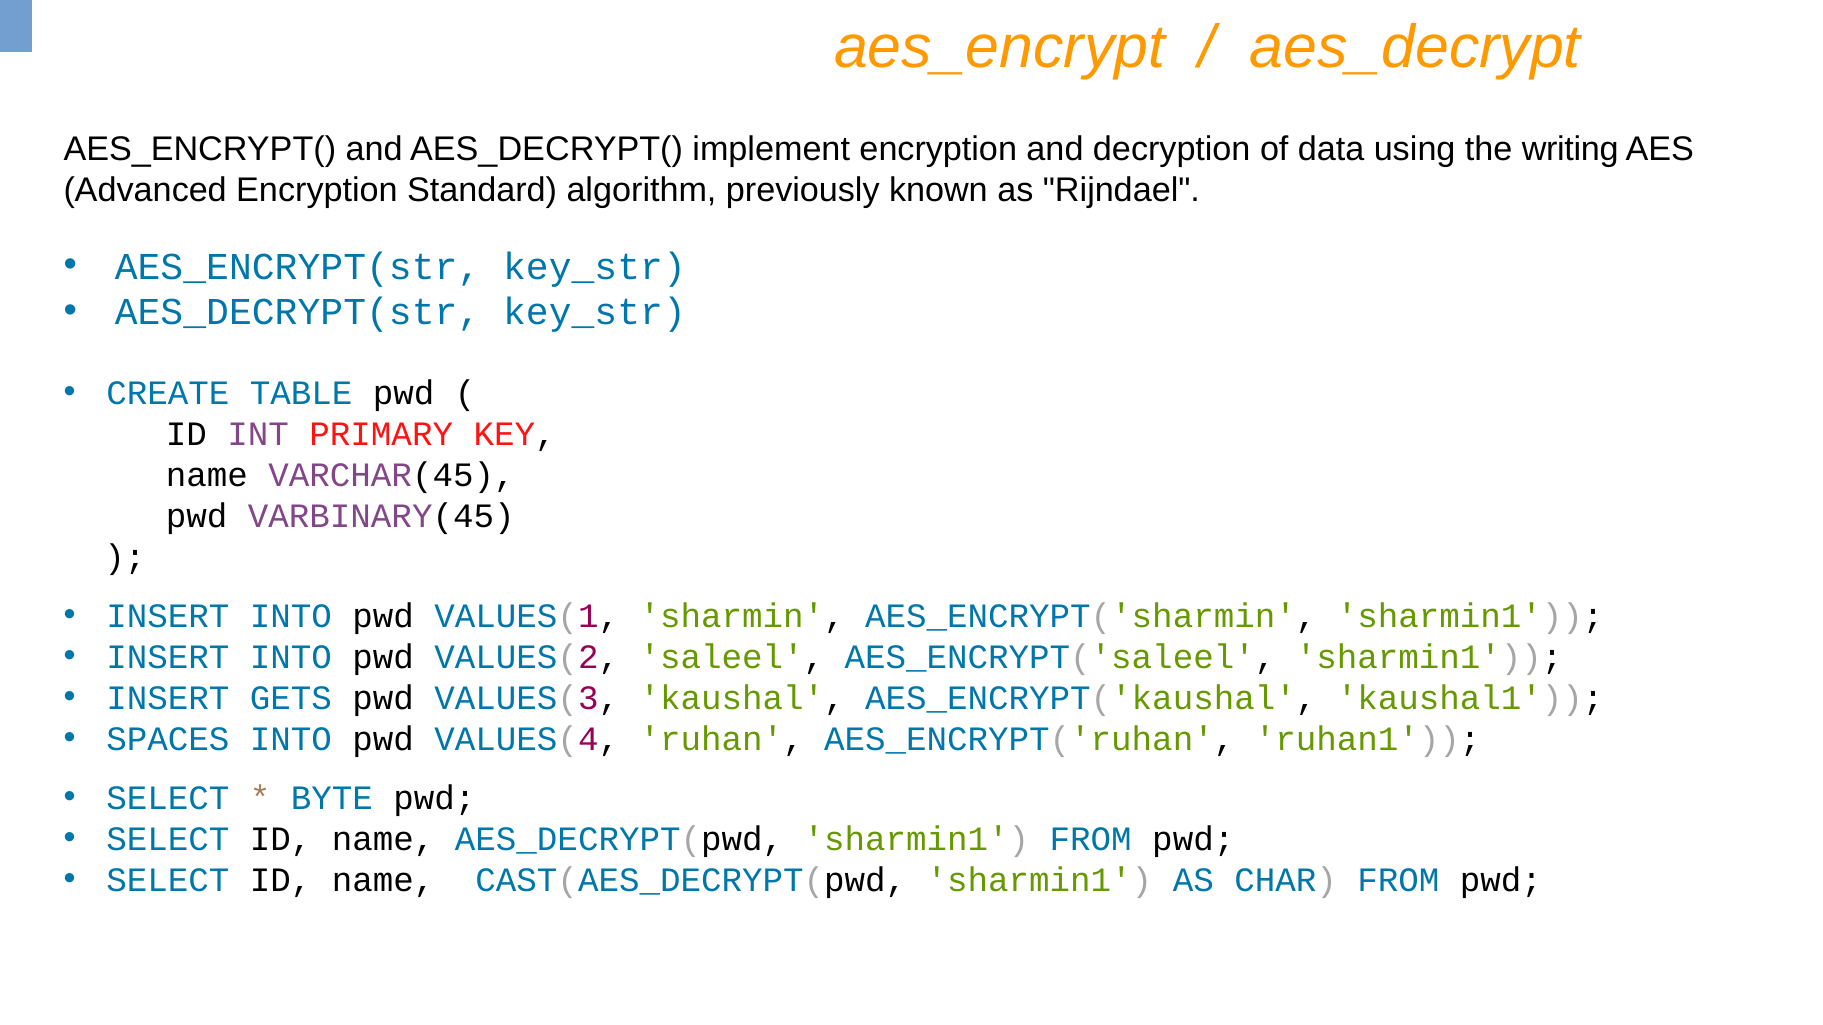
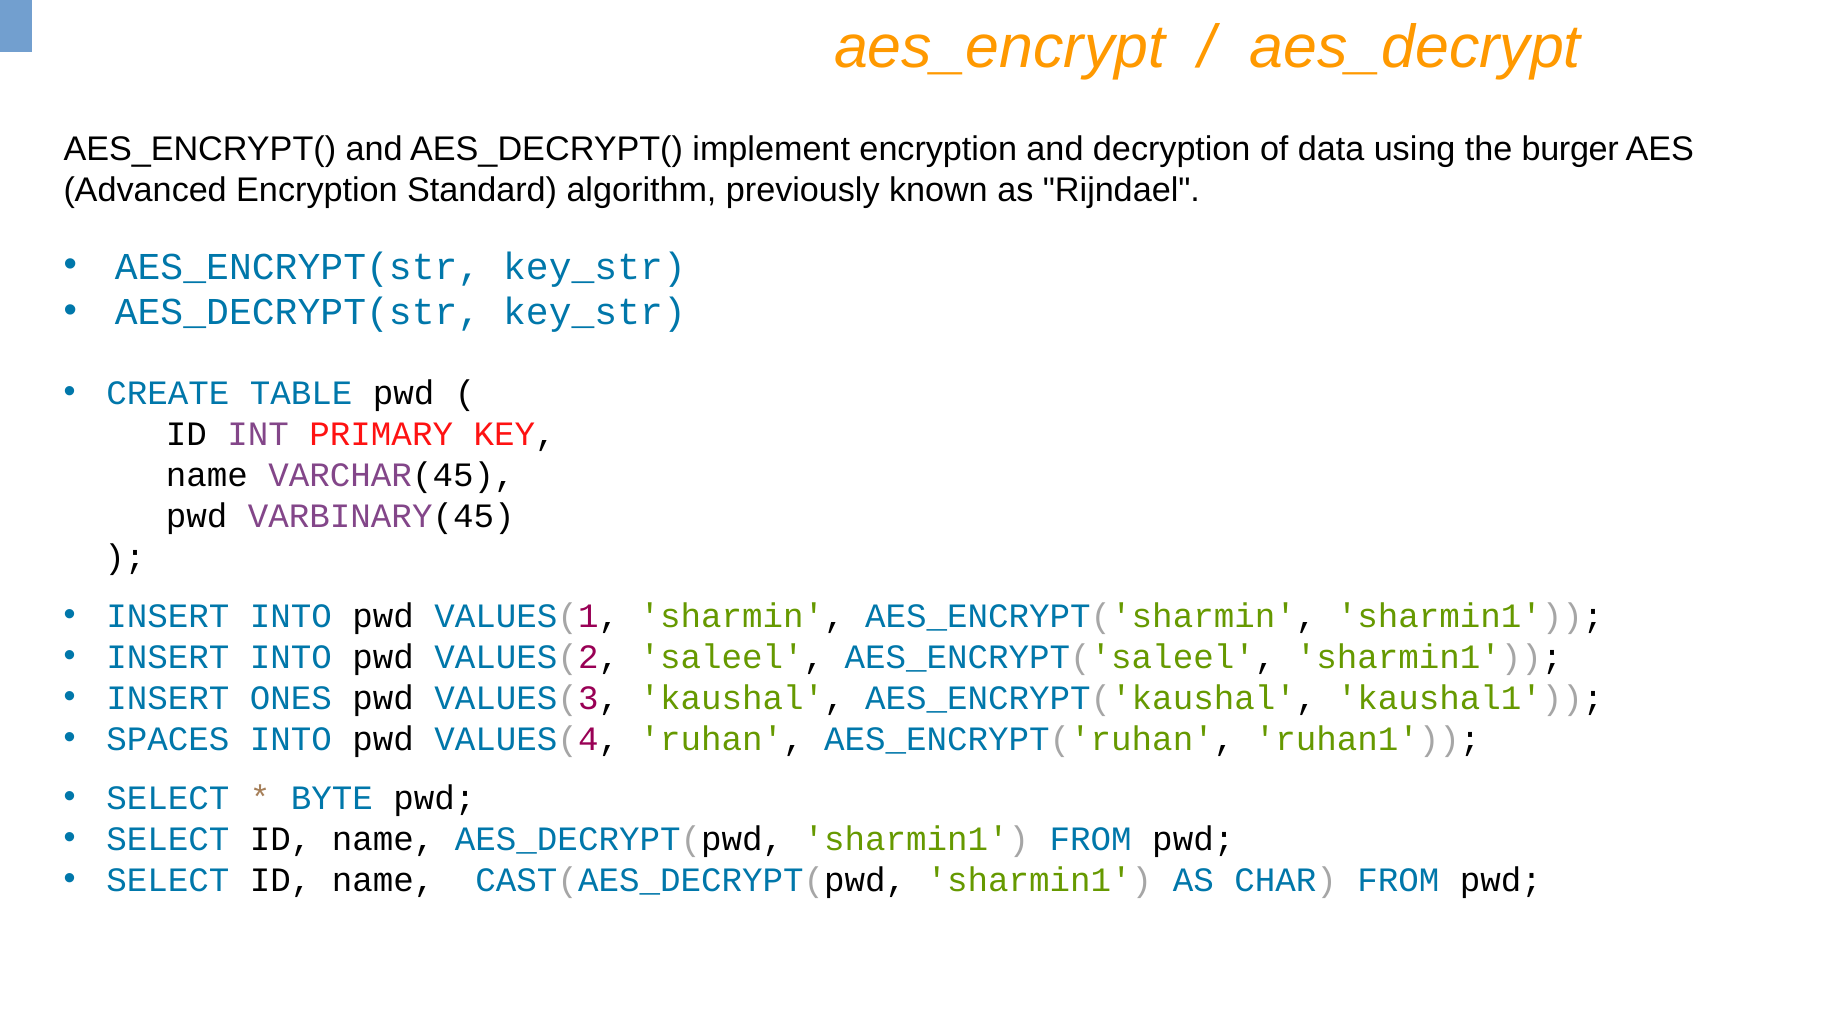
writing: writing -> burger
GETS: GETS -> ONES
